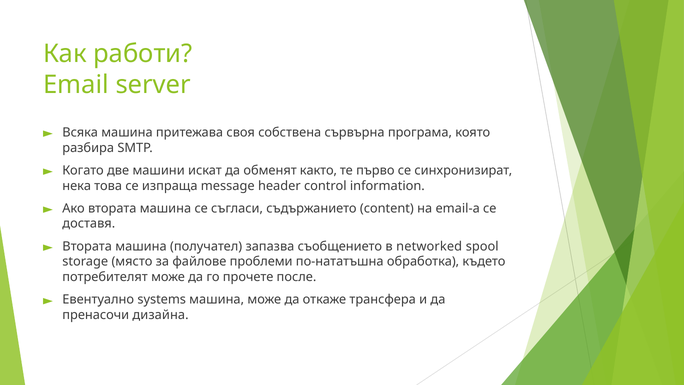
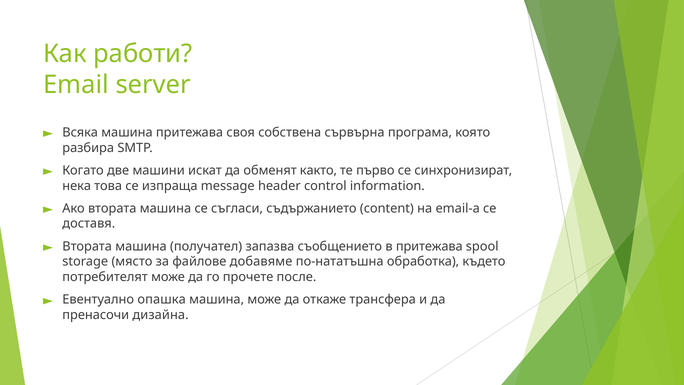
в networked: networked -> притежава
проблеми: проблеми -> добавяме
systems: systems -> опашка
